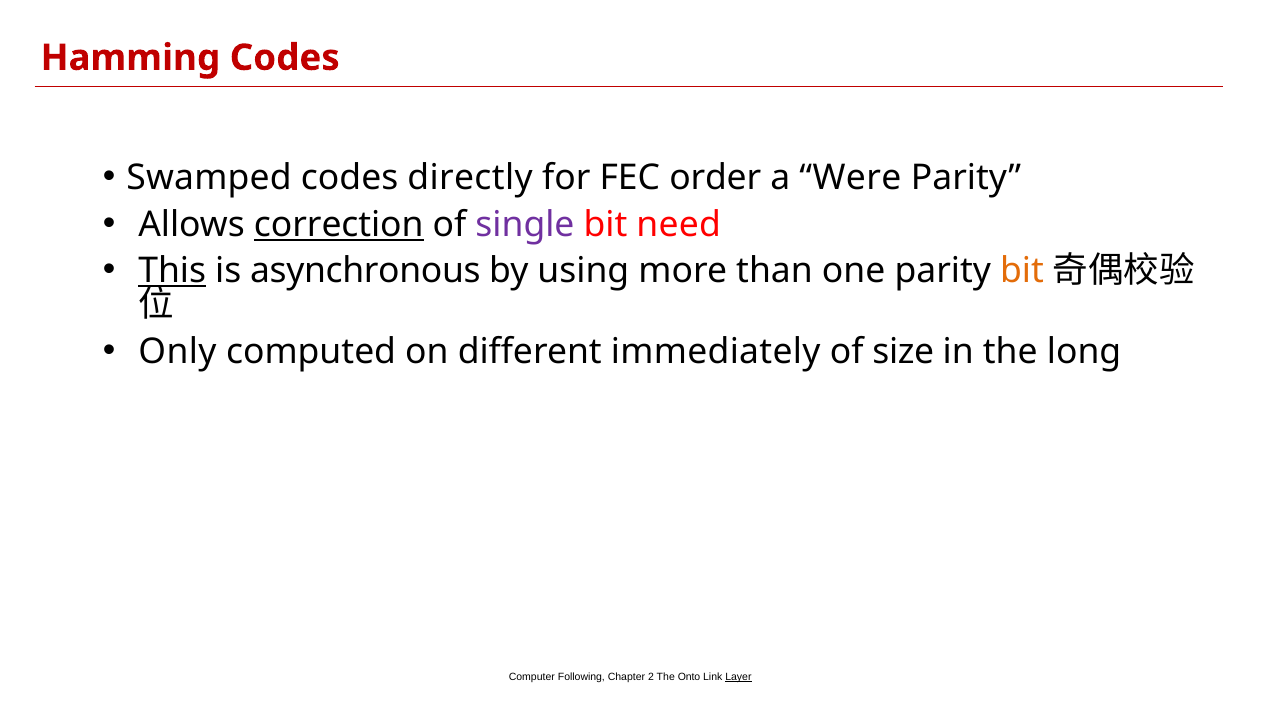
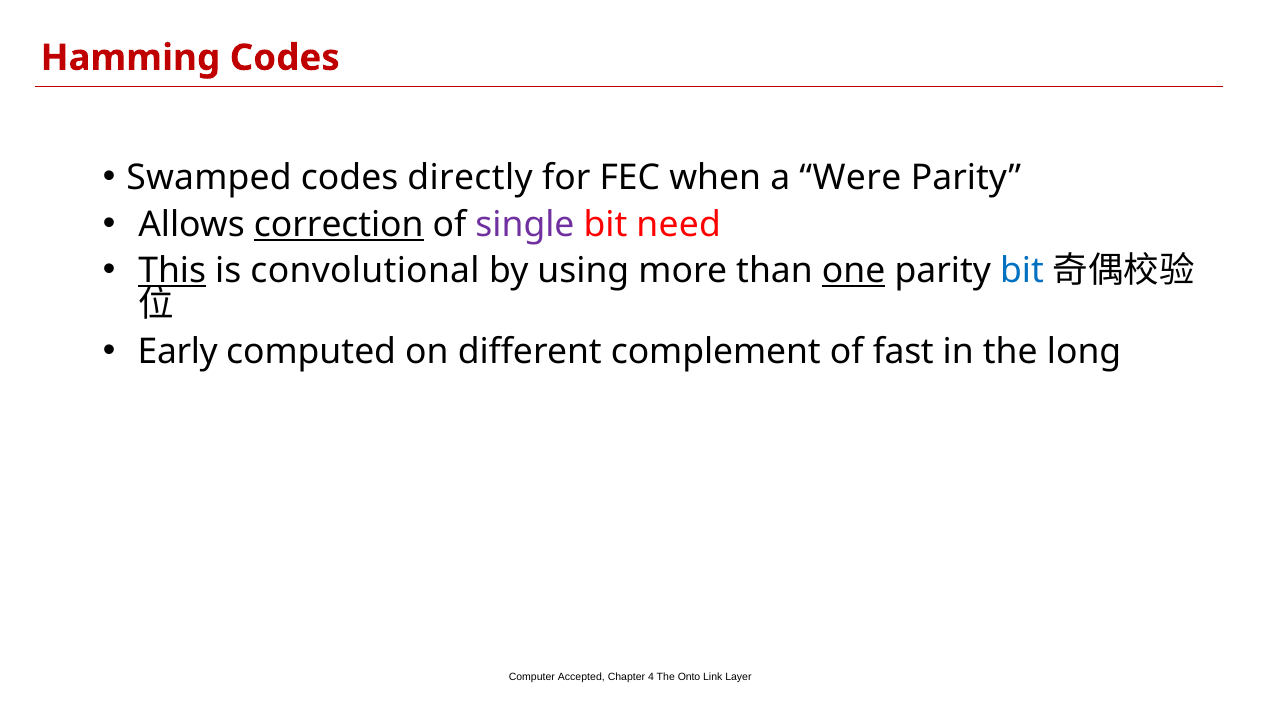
order: order -> when
asynchronous: asynchronous -> convolutional
one underline: none -> present
bit at (1022, 271) colour: orange -> blue
Only: Only -> Early
immediately: immediately -> complement
size: size -> fast
Following: Following -> Accepted
2: 2 -> 4
Layer underline: present -> none
